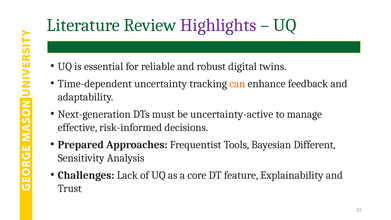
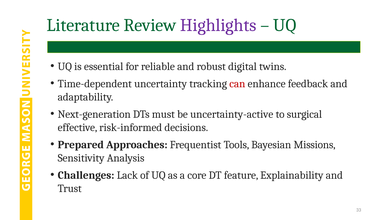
can colour: orange -> red
manage: manage -> surgical
Different: Different -> Missions
